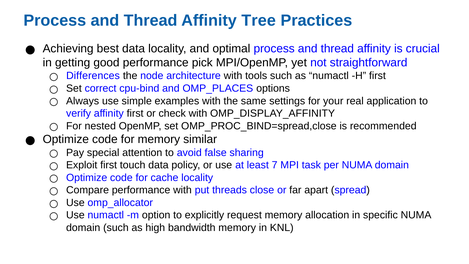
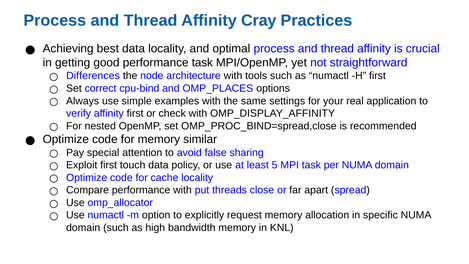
Tree: Tree -> Cray
performance pick: pick -> task
7: 7 -> 5
